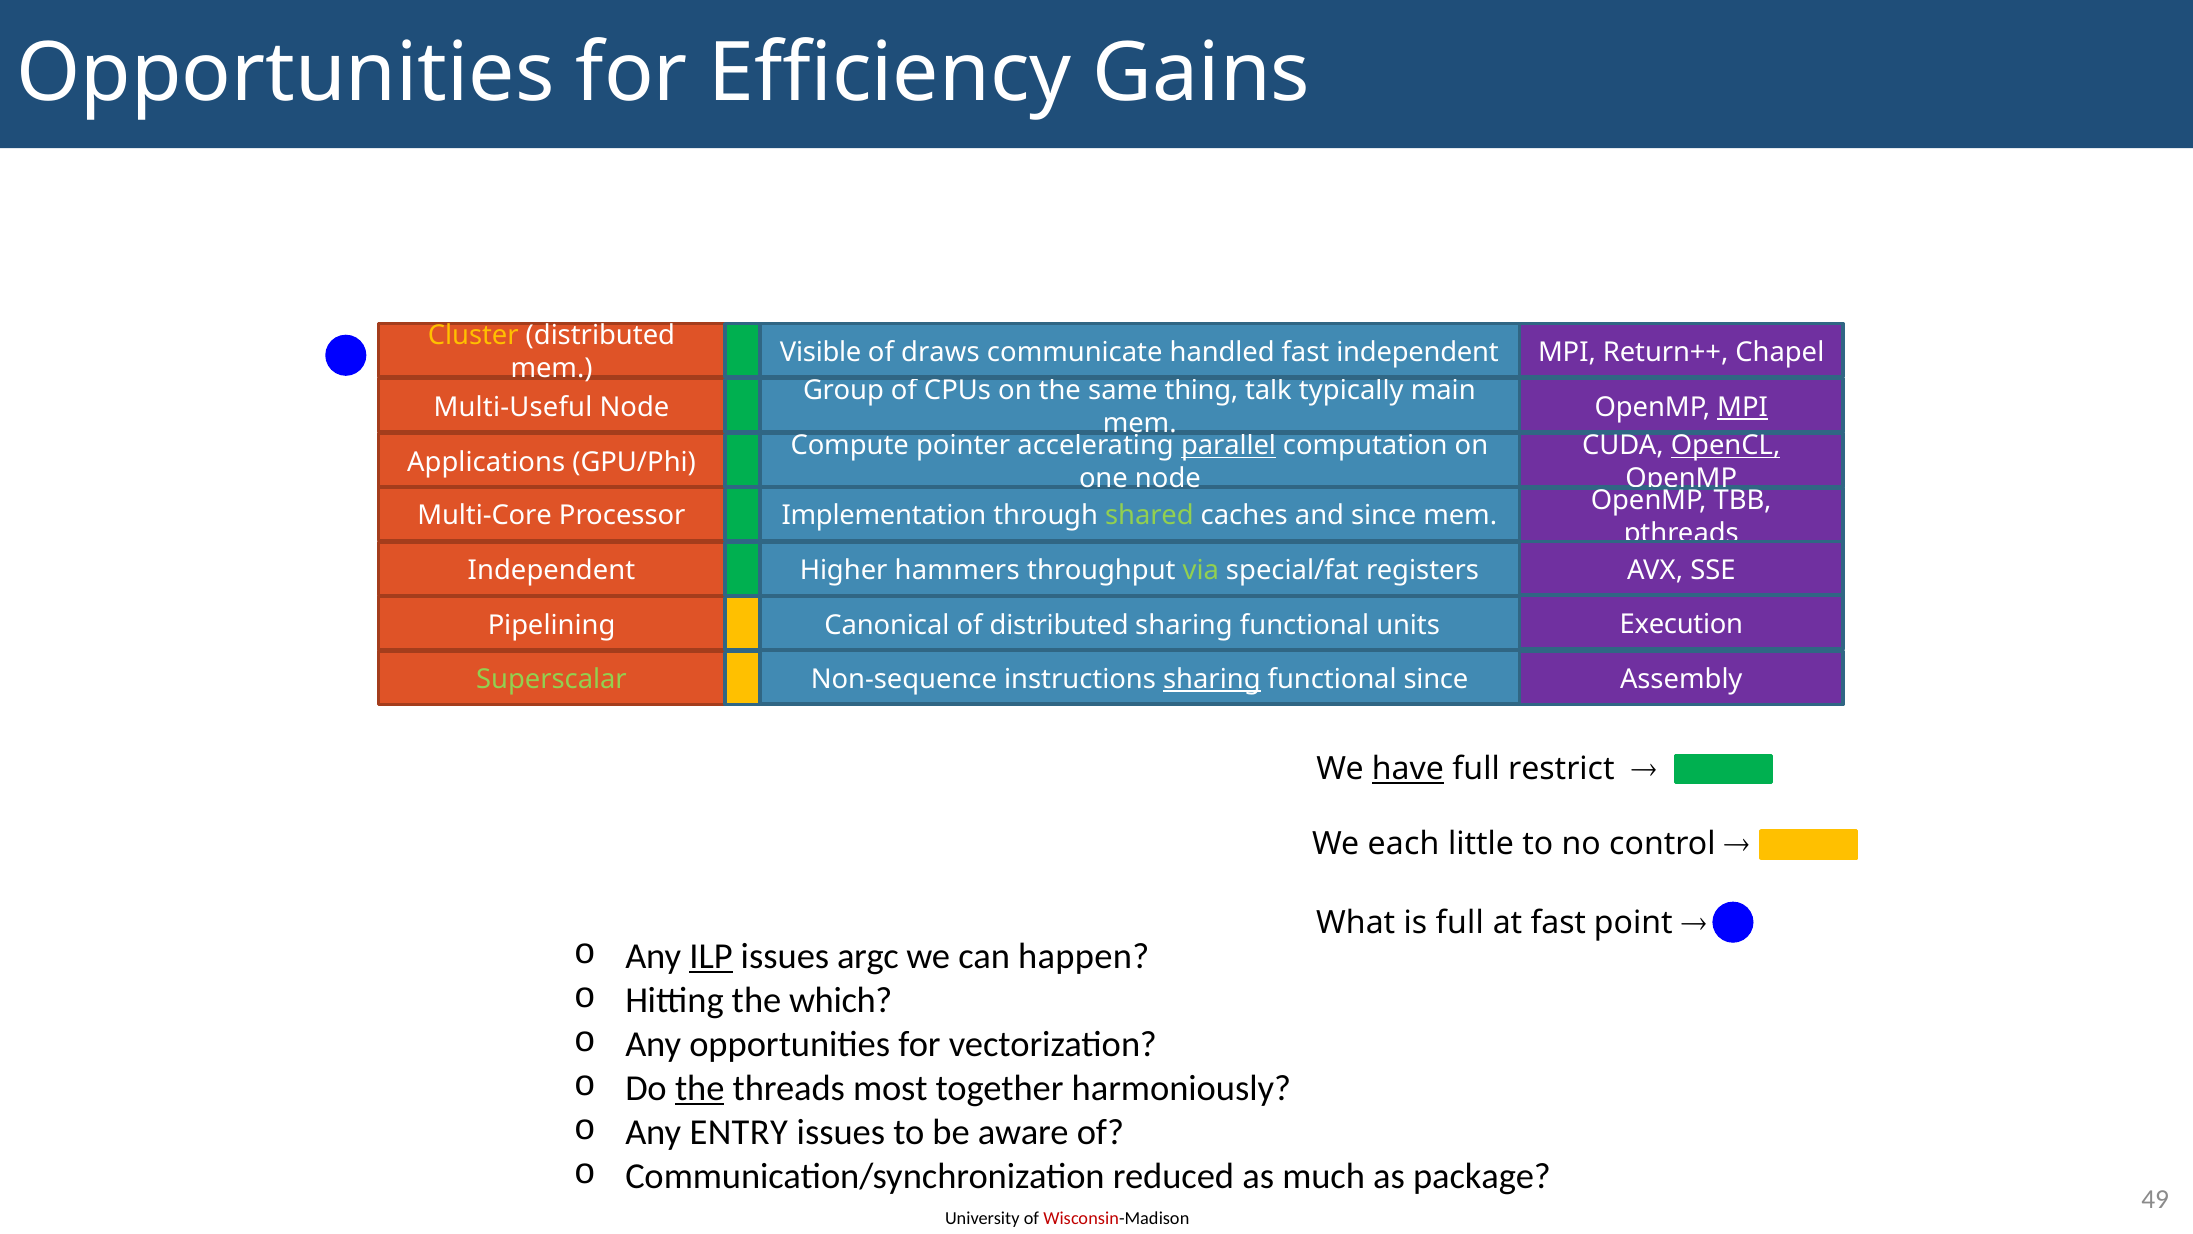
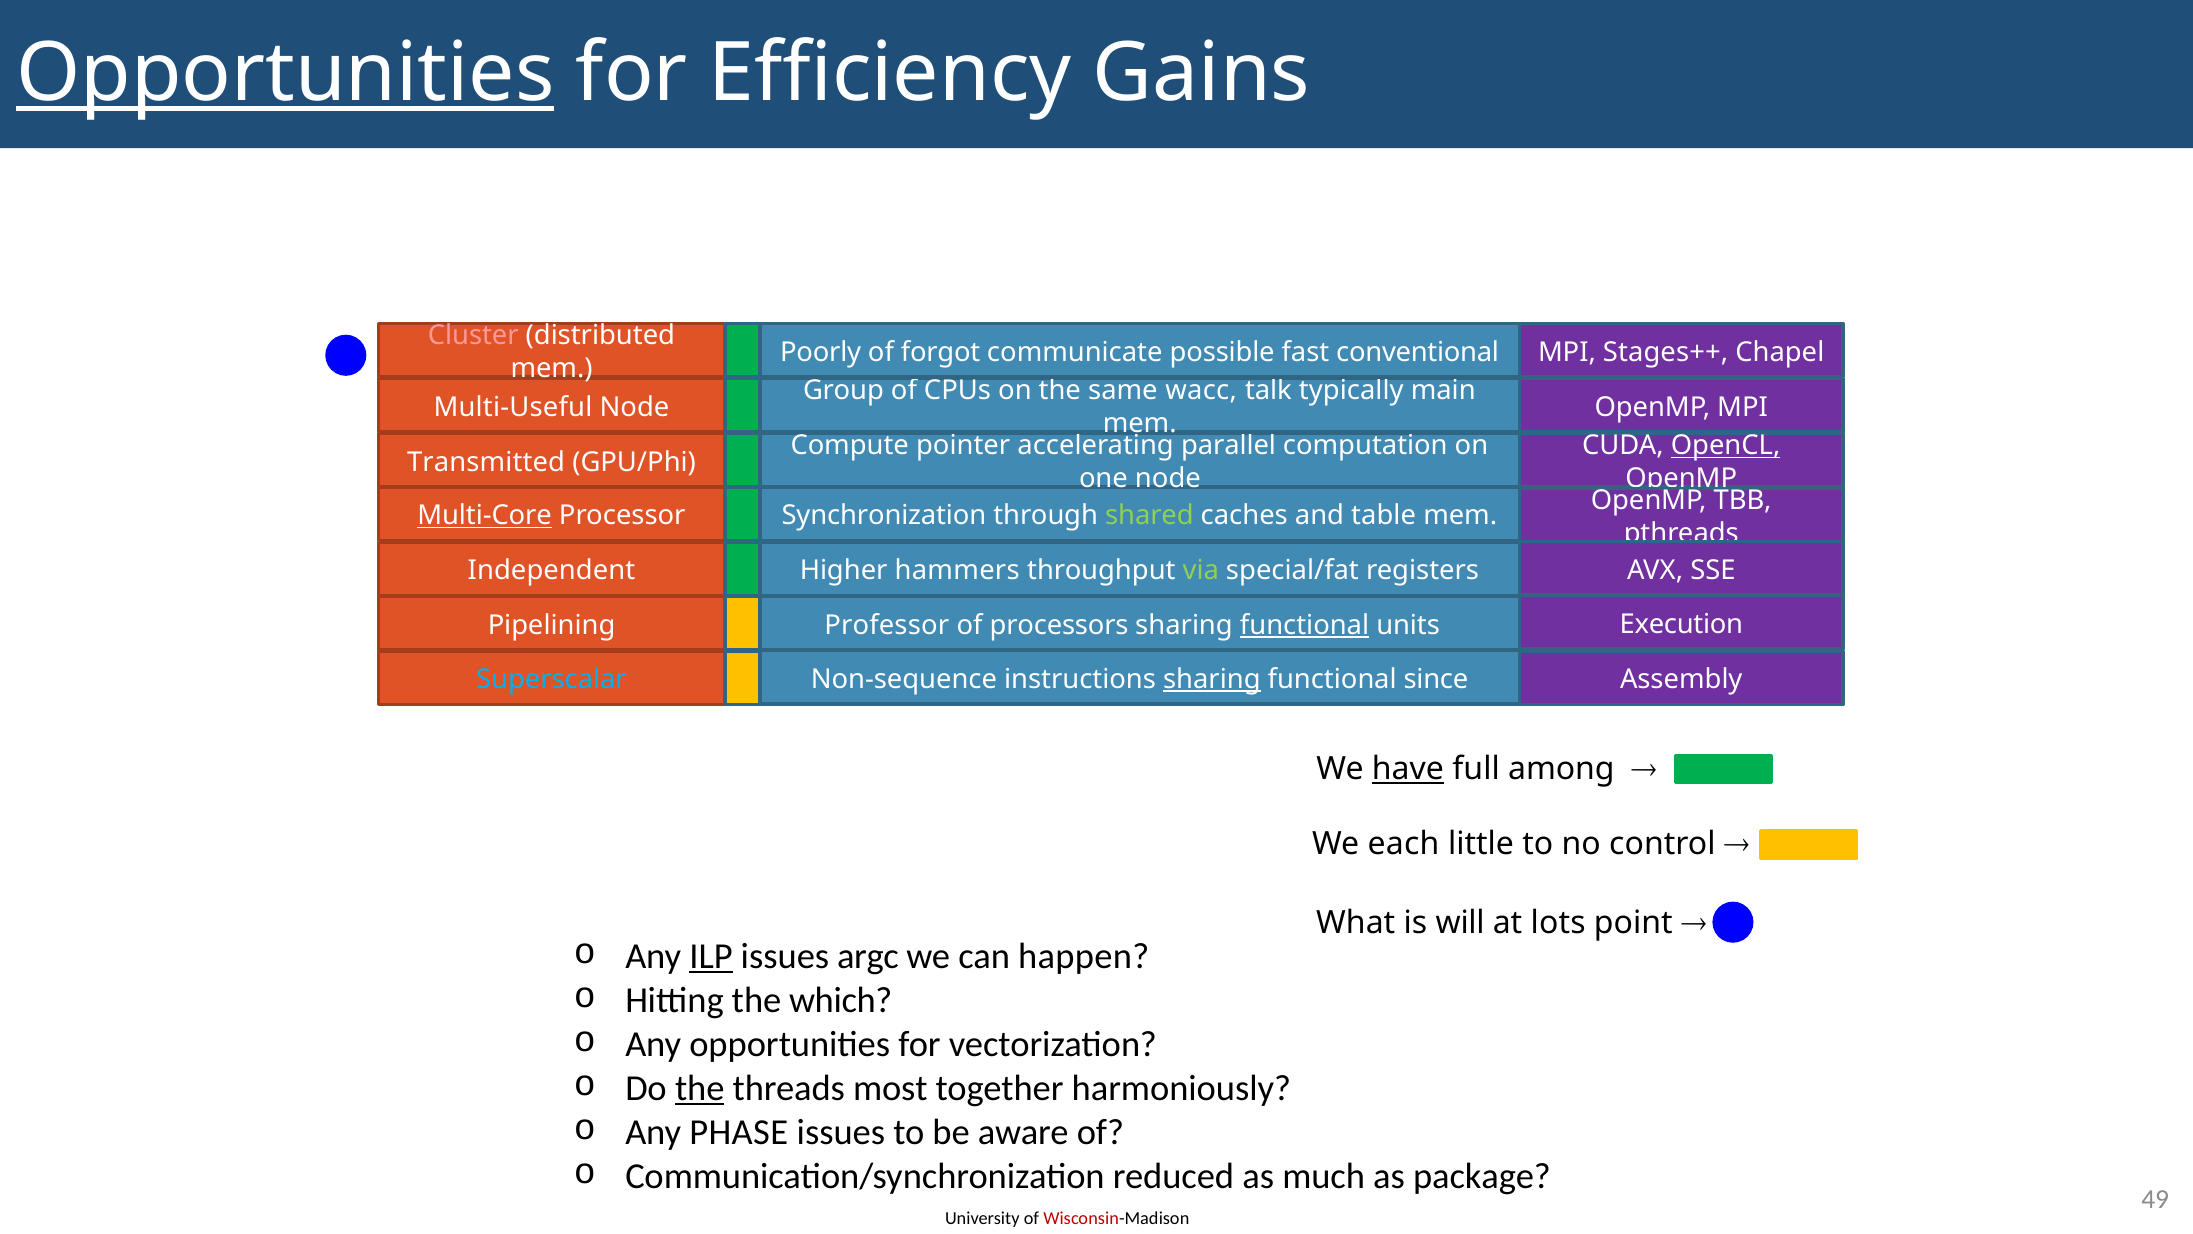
Opportunities at (285, 73) underline: none -> present
Cluster colour: yellow -> pink
Visible: Visible -> Poorly
draws: draws -> forgot
handled: handled -> possible
fast independent: independent -> conventional
Return++: Return++ -> Stages++
thing: thing -> wacc
MPI at (1743, 407) underline: present -> none
parallel underline: present -> none
Applications: Applications -> Transmitted
Multi-Core underline: none -> present
Implementation: Implementation -> Synchronization
and since: since -> table
Canonical: Canonical -> Professor
of distributed: distributed -> processors
functional at (1305, 625) underline: none -> present
Superscalar colour: light green -> light blue
restrict: restrict -> among
is full: full -> will
at fast: fast -> lots
ENTRY: ENTRY -> PHASE
